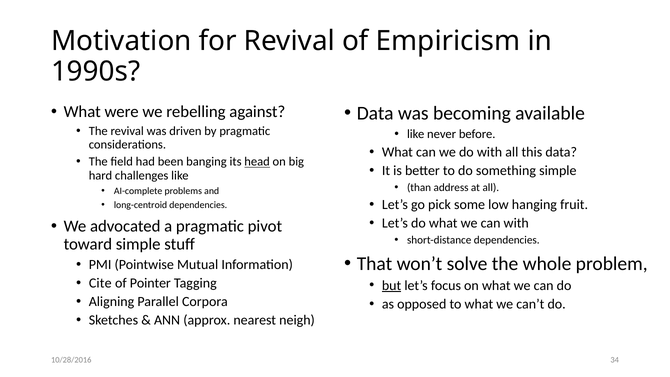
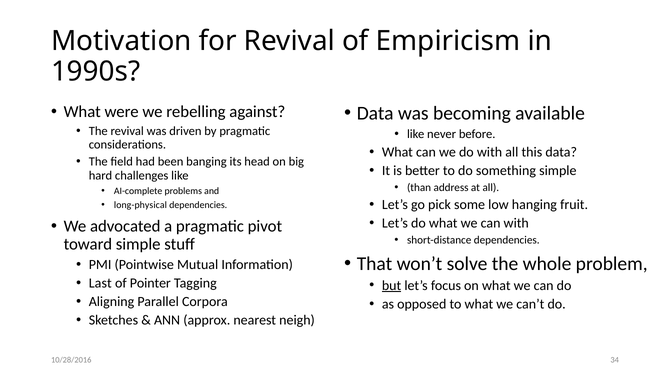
head underline: present -> none
long-centroid: long-centroid -> long-physical
Cite: Cite -> Last
